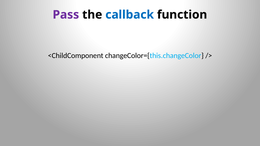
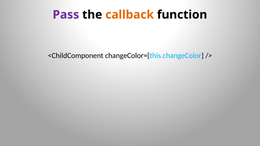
callback colour: blue -> orange
